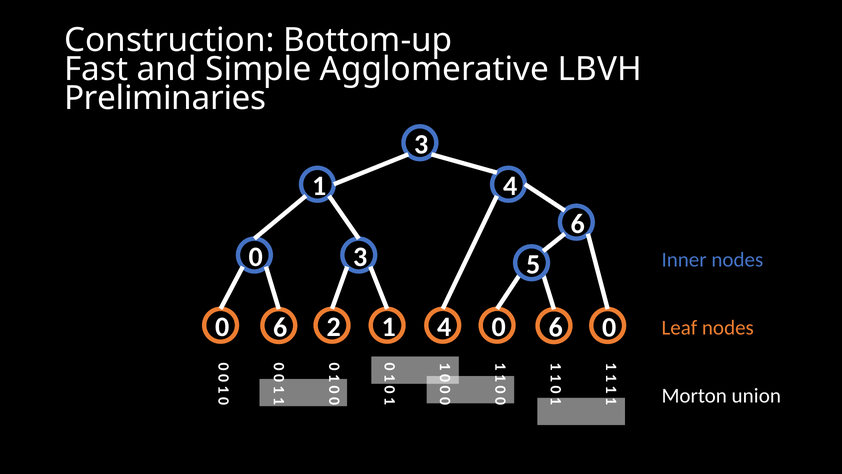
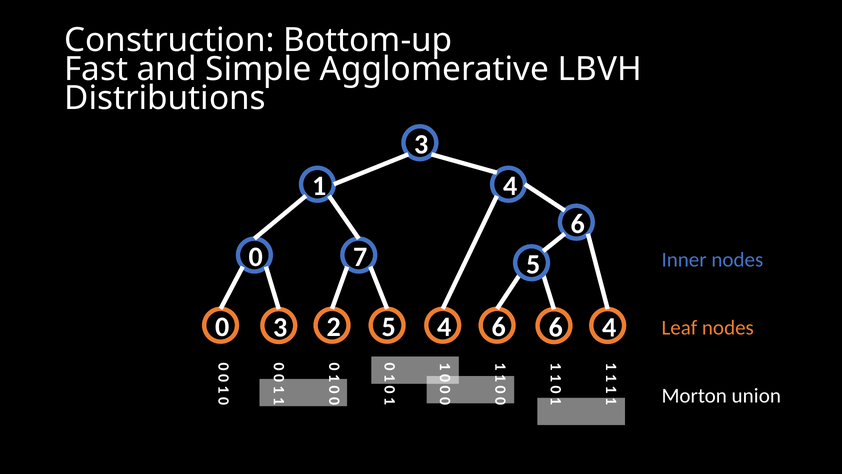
Preliminaries: Preliminaries -> Distributions
0 3: 3 -> 7
0 6: 6 -> 3
2 1: 1 -> 5
0 at (499, 327): 0 -> 6
6 0: 0 -> 4
